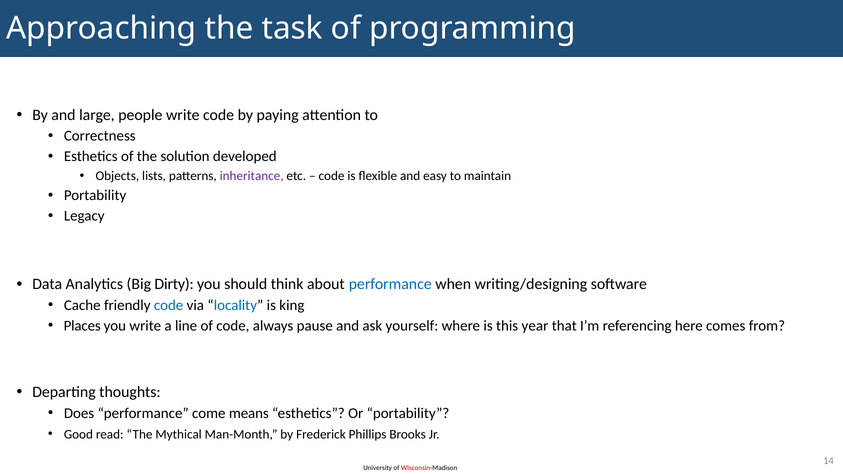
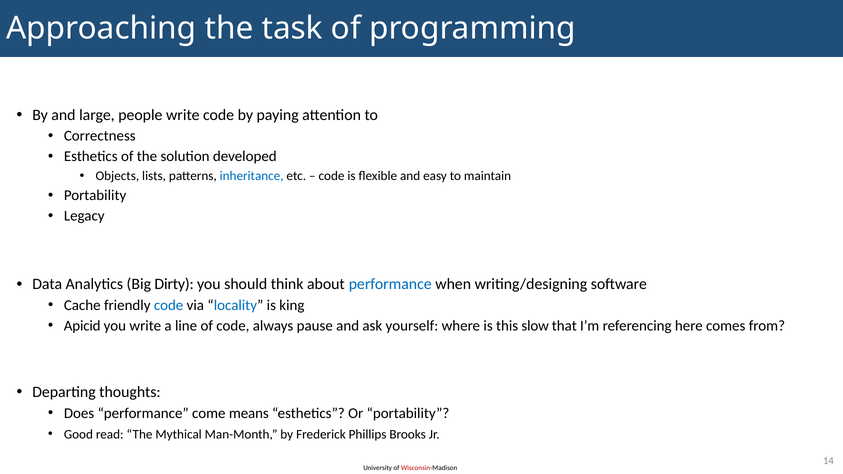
inheritance colour: purple -> blue
Places: Places -> Apicid
year: year -> slow
